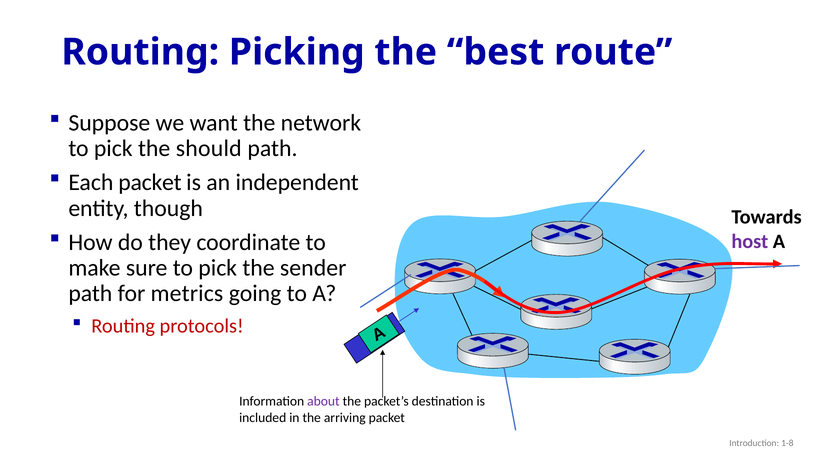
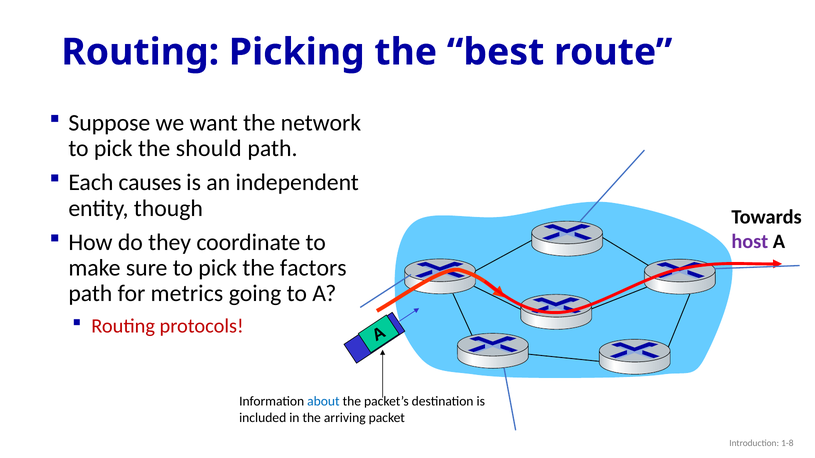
Each packet: packet -> causes
sender: sender -> factors
about colour: purple -> blue
